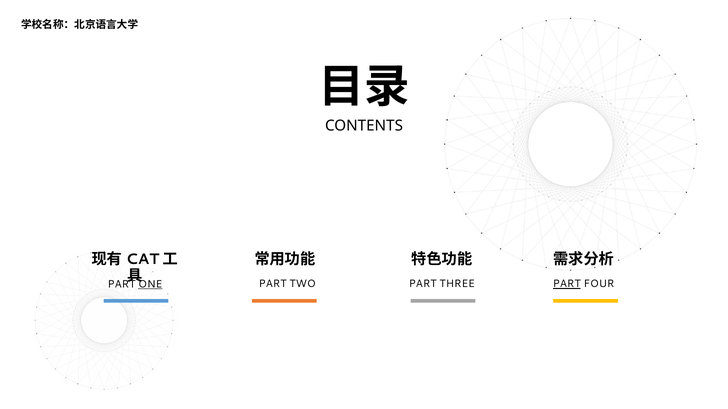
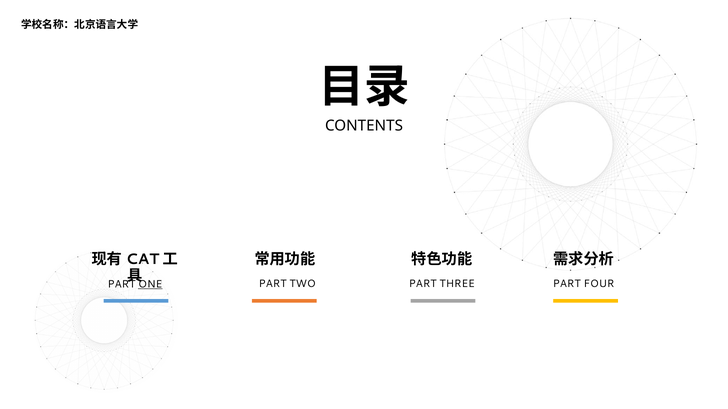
PART at (567, 284) underline: present -> none
